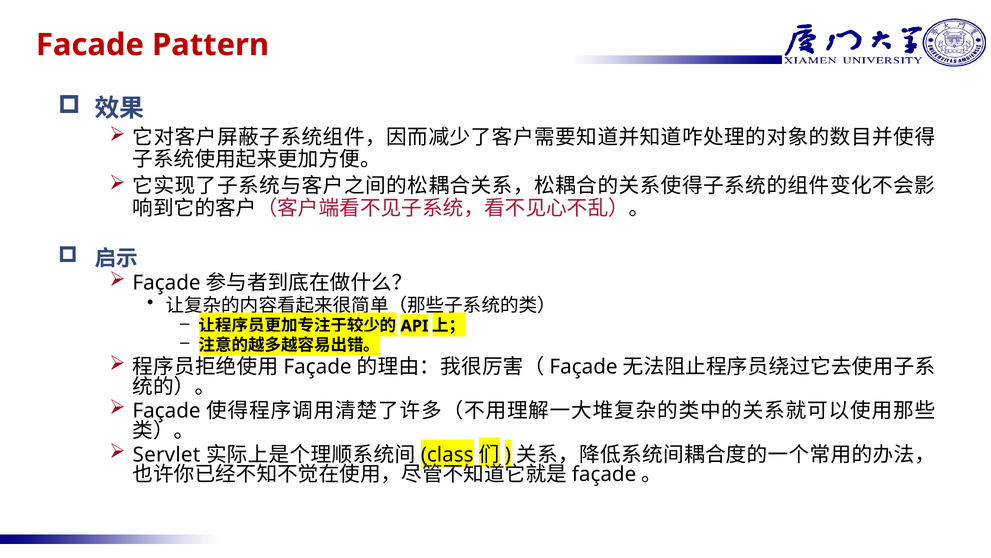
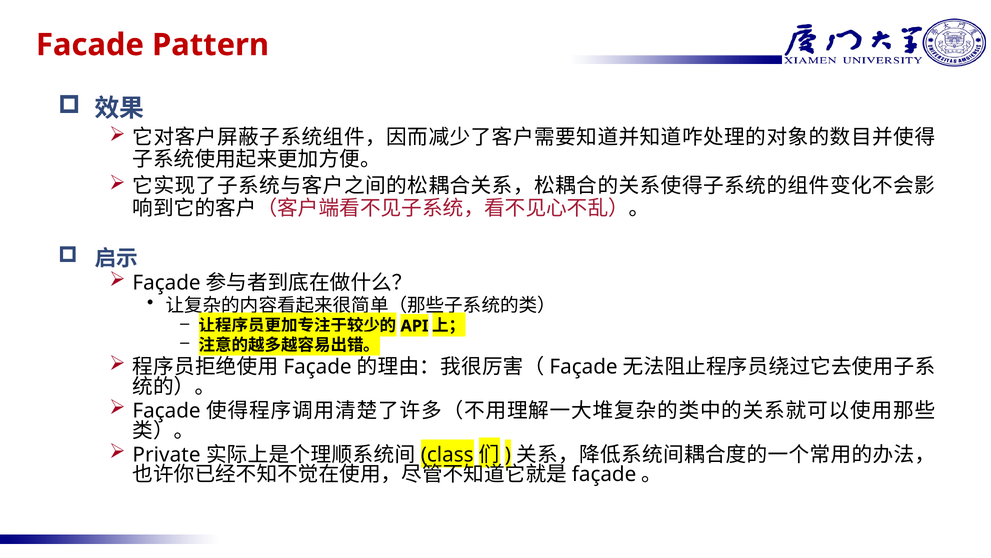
Servlet: Servlet -> Private
